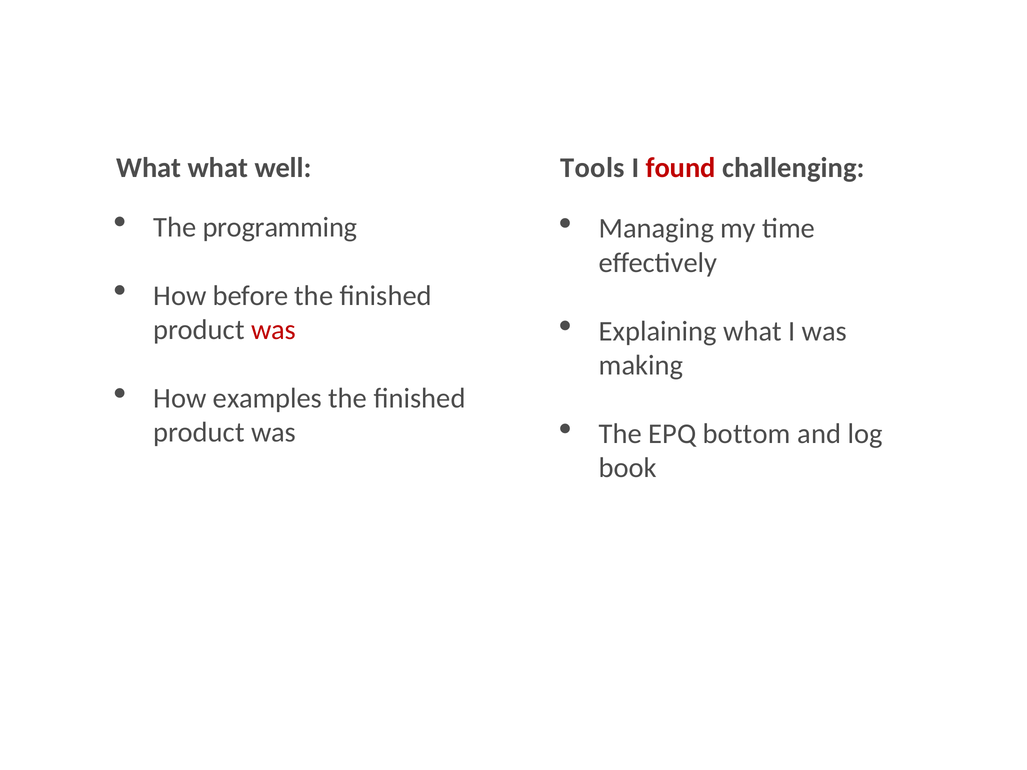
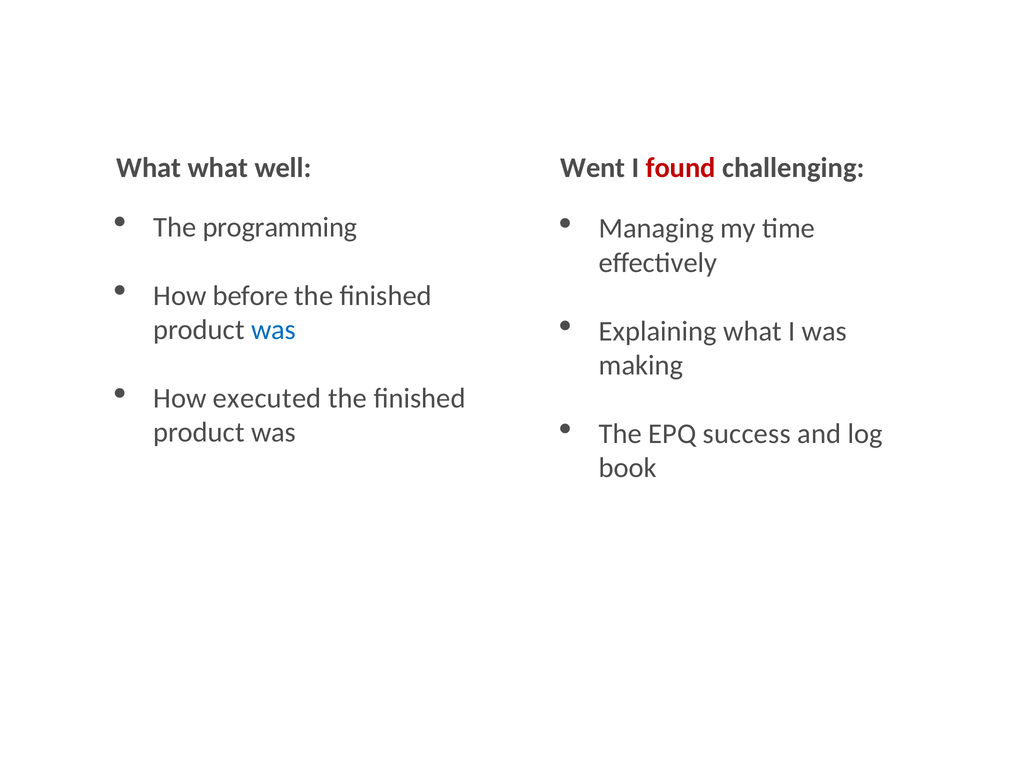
Tools: Tools -> Went
was at (274, 330) colour: red -> blue
examples: examples -> executed
bottom: bottom -> success
